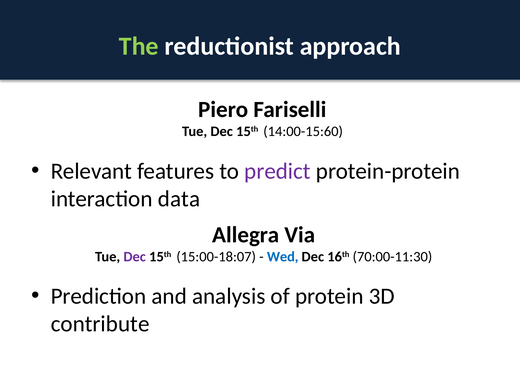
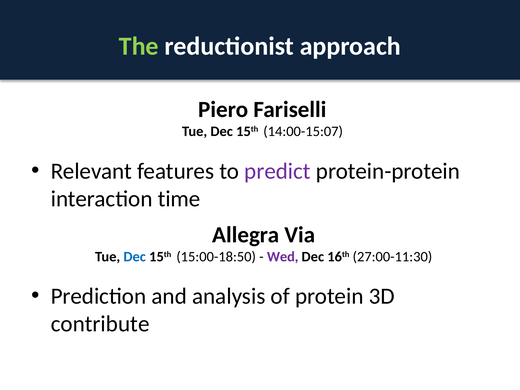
14:00-15:60: 14:00-15:60 -> 14:00-15:07
data: data -> time
Dec at (135, 257) colour: purple -> blue
15:00-18:07: 15:00-18:07 -> 15:00-18:50
Wed colour: blue -> purple
70:00-11:30: 70:00-11:30 -> 27:00-11:30
